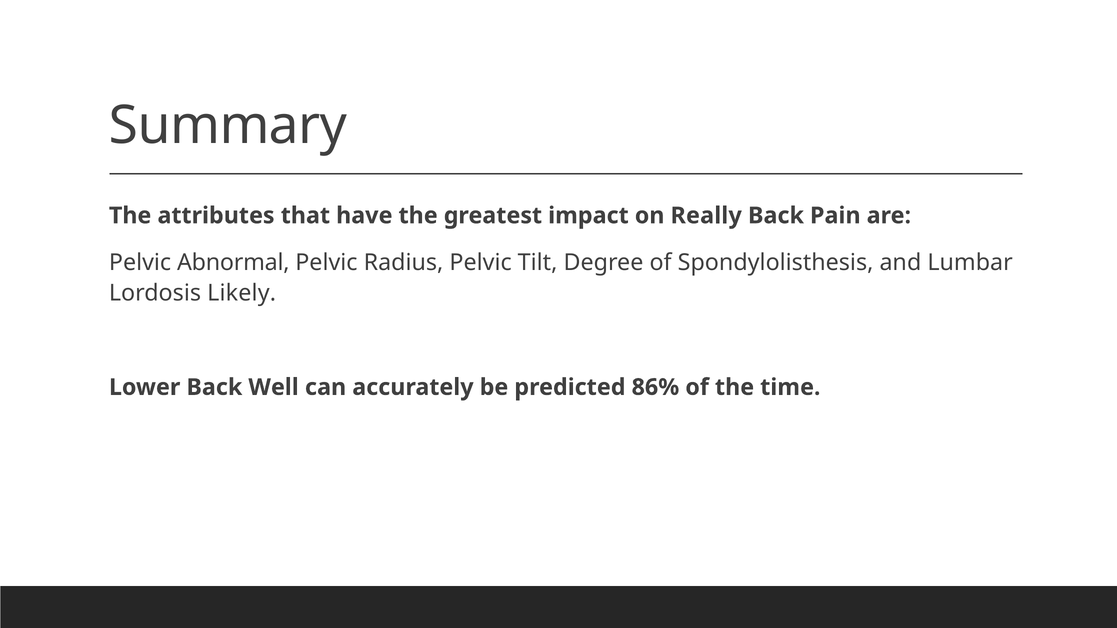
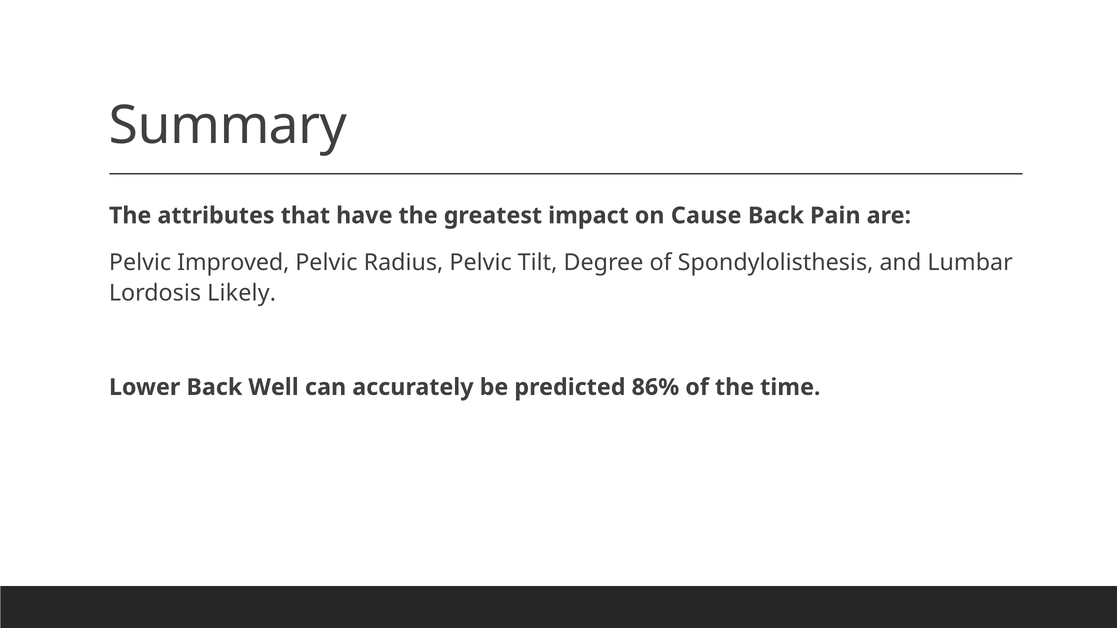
Really: Really -> Cause
Abnormal: Abnormal -> Improved
